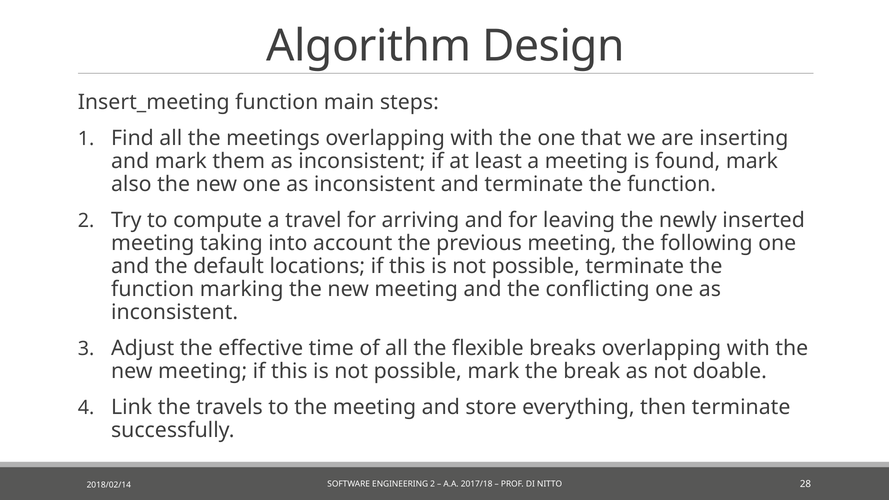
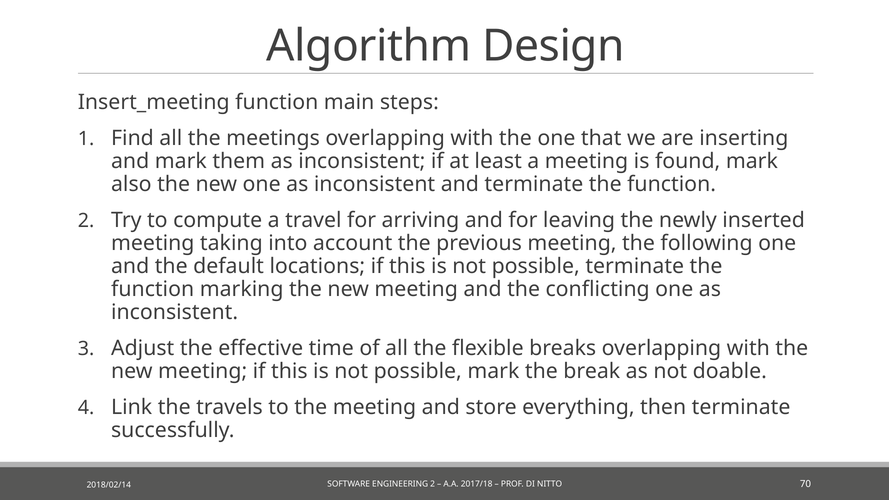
28: 28 -> 70
